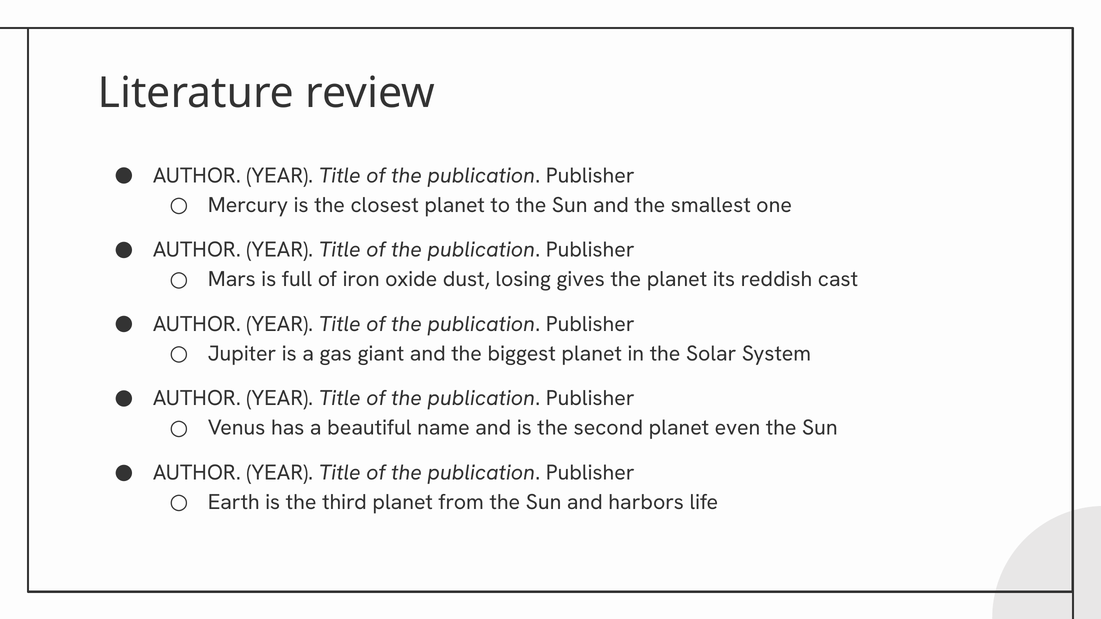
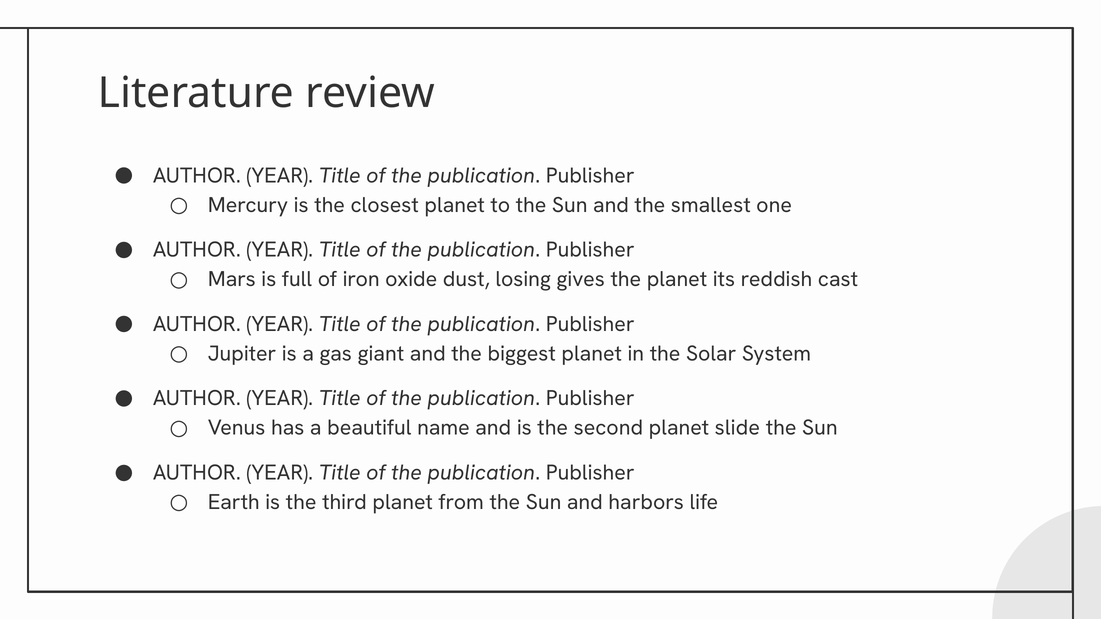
even: even -> slide
